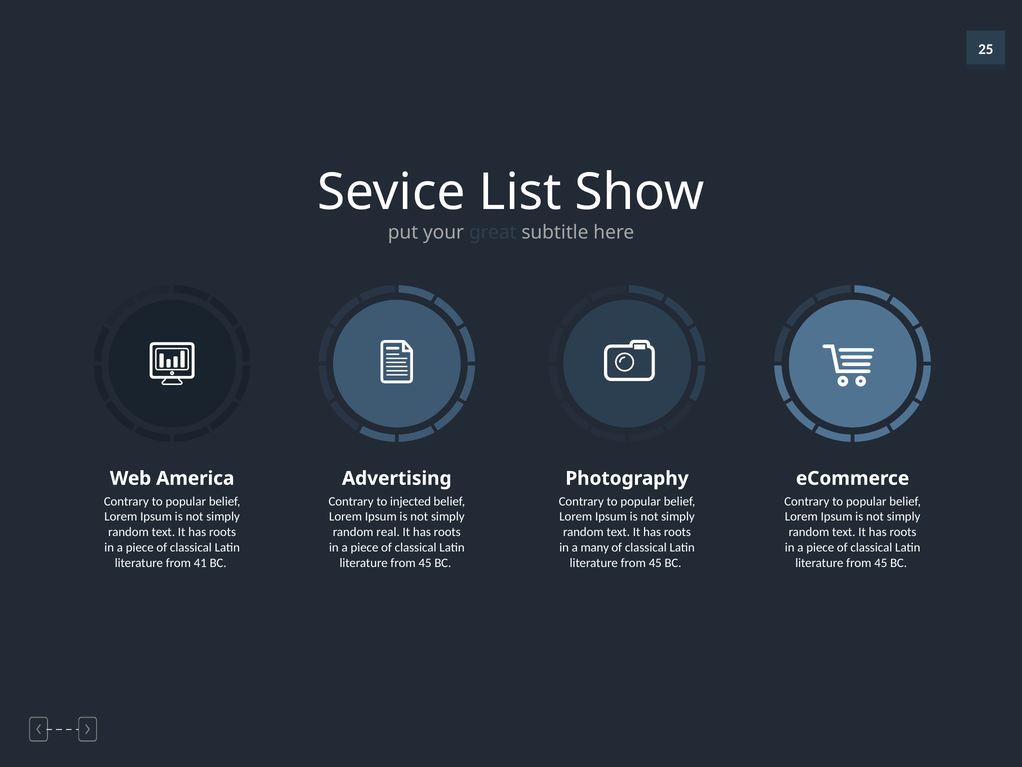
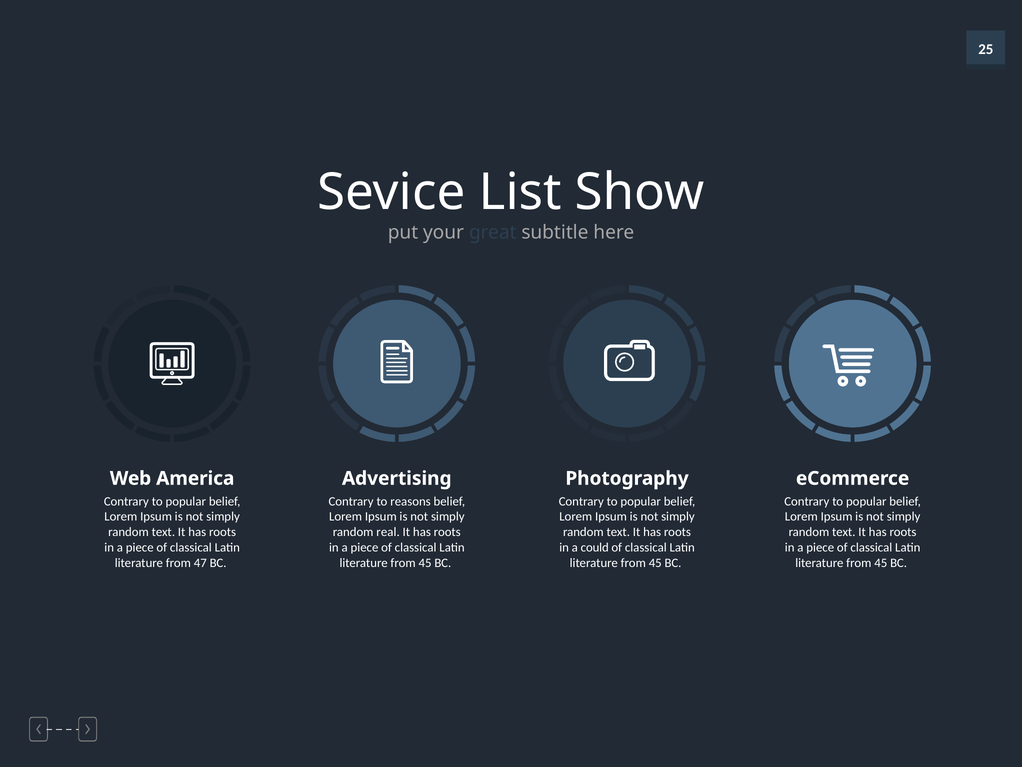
injected: injected -> reasons
many: many -> could
41: 41 -> 47
